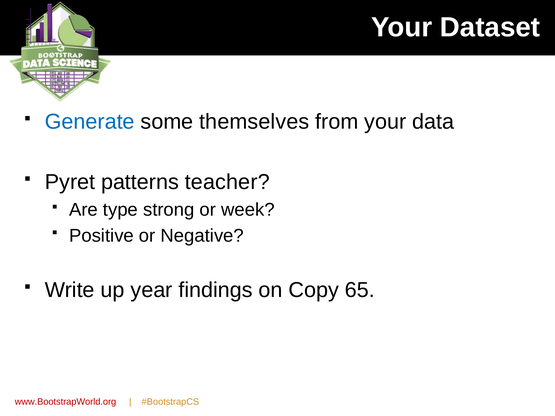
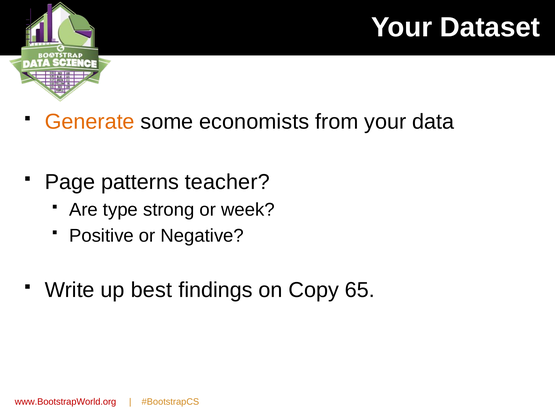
Generate colour: blue -> orange
themselves: themselves -> economists
Pyret: Pyret -> Page
year: year -> best
